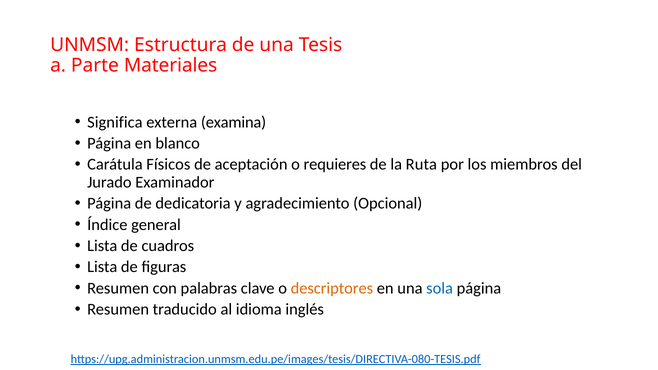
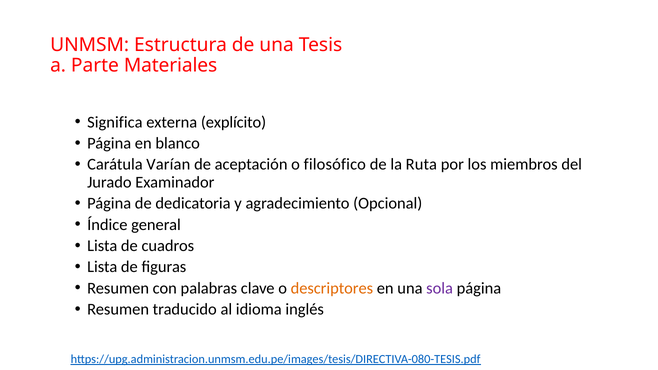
examina: examina -> explícito
Físicos: Físicos -> Varían
requieres: requieres -> filosófico
sola colour: blue -> purple
